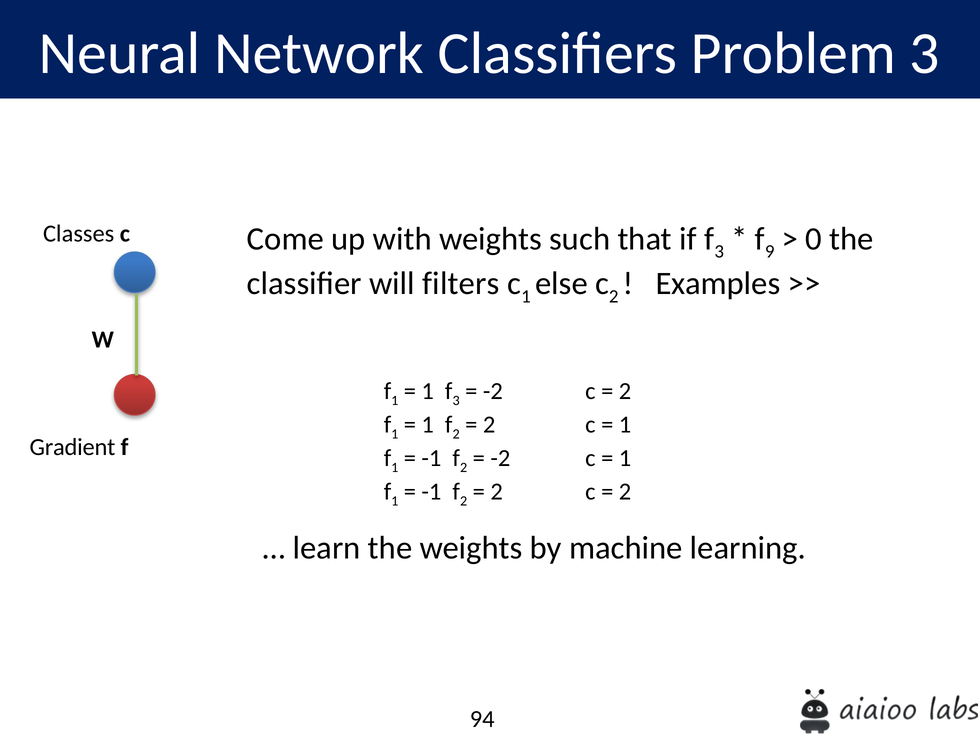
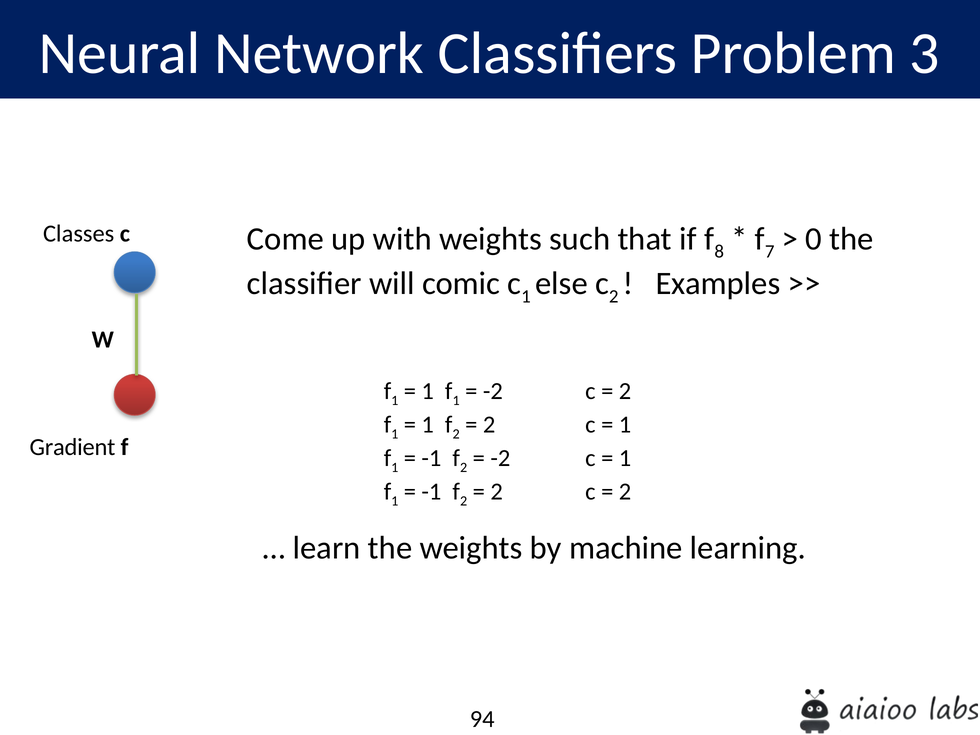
if f 3: 3 -> 8
9: 9 -> 7
filters: filters -> comic
3 at (456, 401): 3 -> 1
